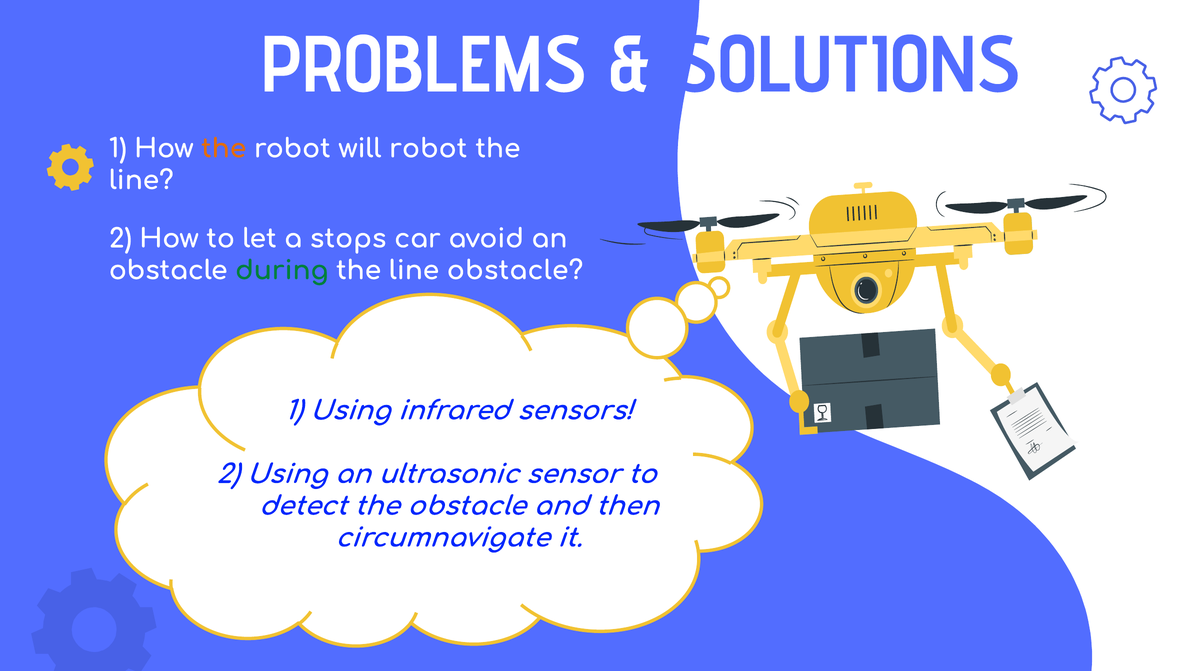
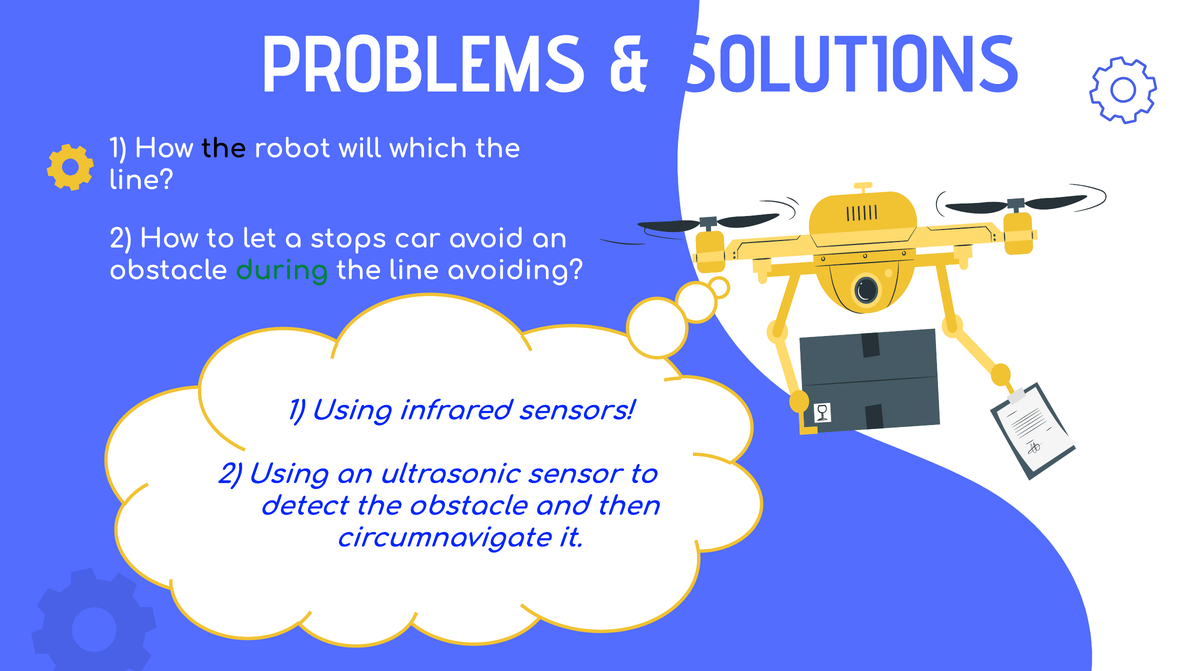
the at (224, 149) colour: orange -> black
will robot: robot -> which
line obstacle: obstacle -> avoiding
